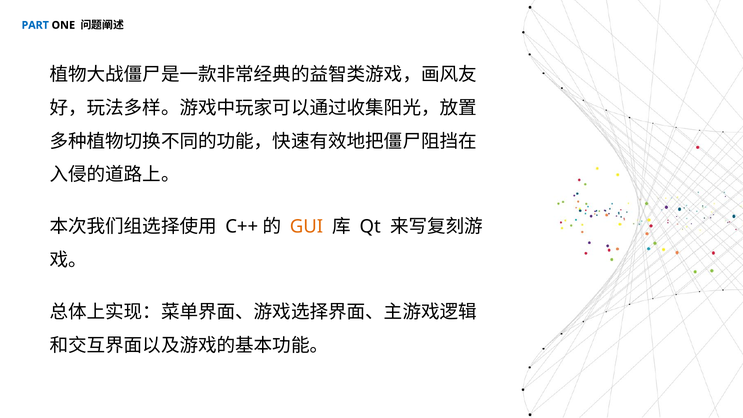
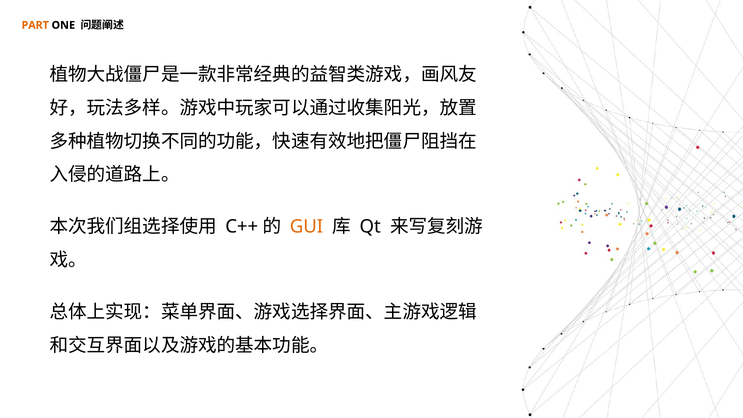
PART colour: blue -> orange
